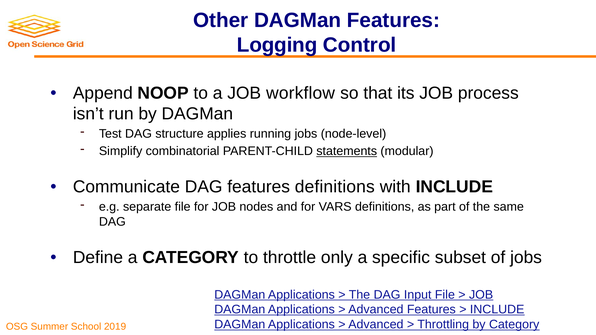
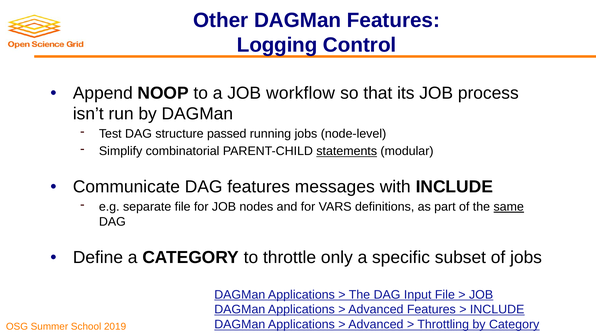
applies: applies -> passed
features definitions: definitions -> messages
same underline: none -> present
